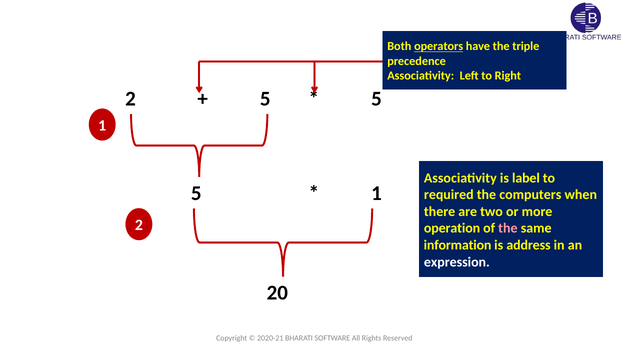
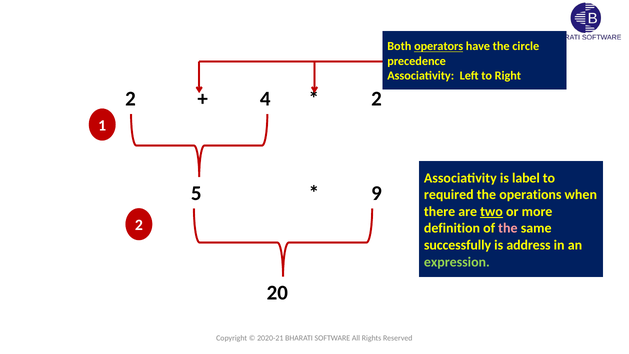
triple: triple -> circle
5 at (265, 99): 5 -> 4
5 at (376, 99): 5 -> 2
1 at (376, 193): 1 -> 9
computers: computers -> operations
two underline: none -> present
operation: operation -> definition
information: information -> successfully
expression colour: white -> light green
